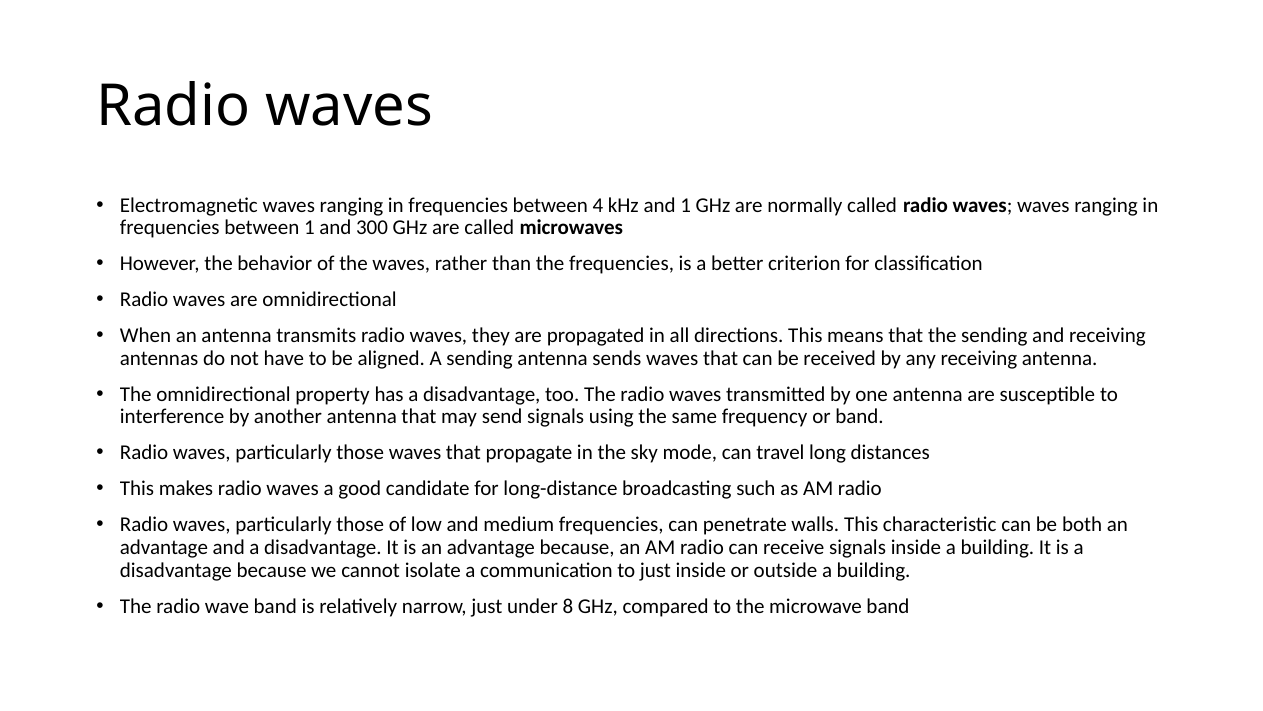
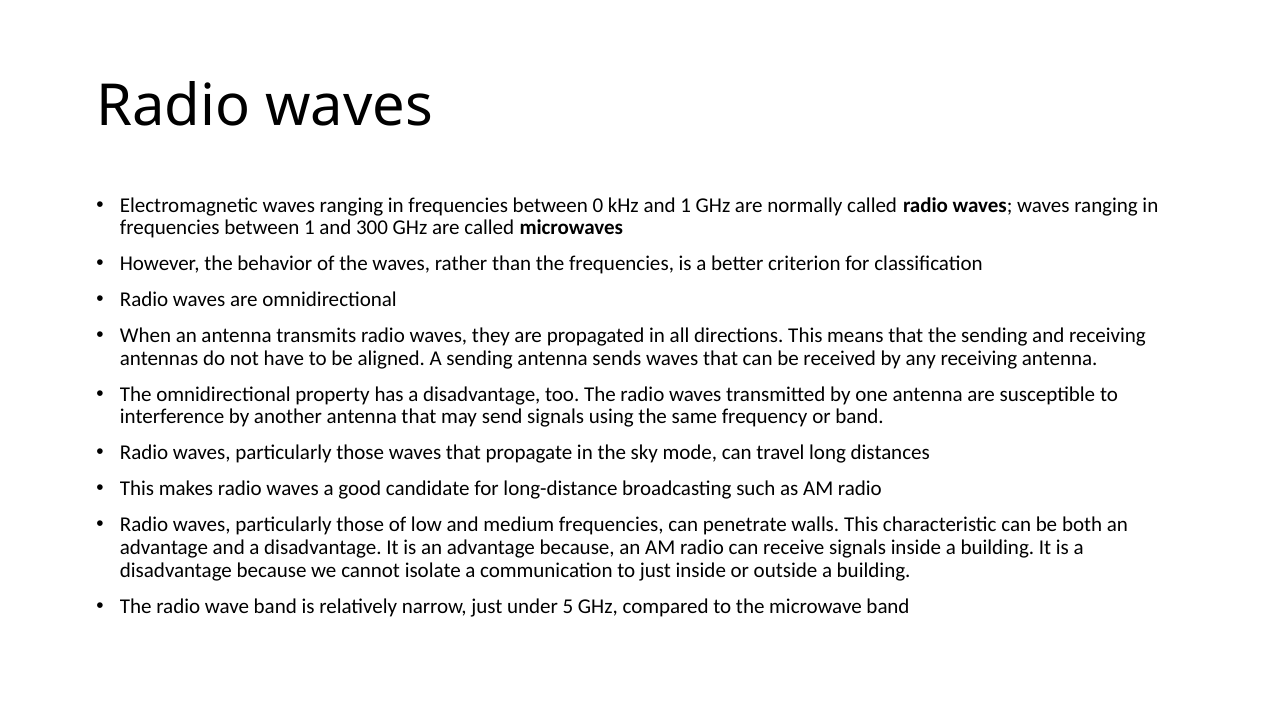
4: 4 -> 0
8: 8 -> 5
